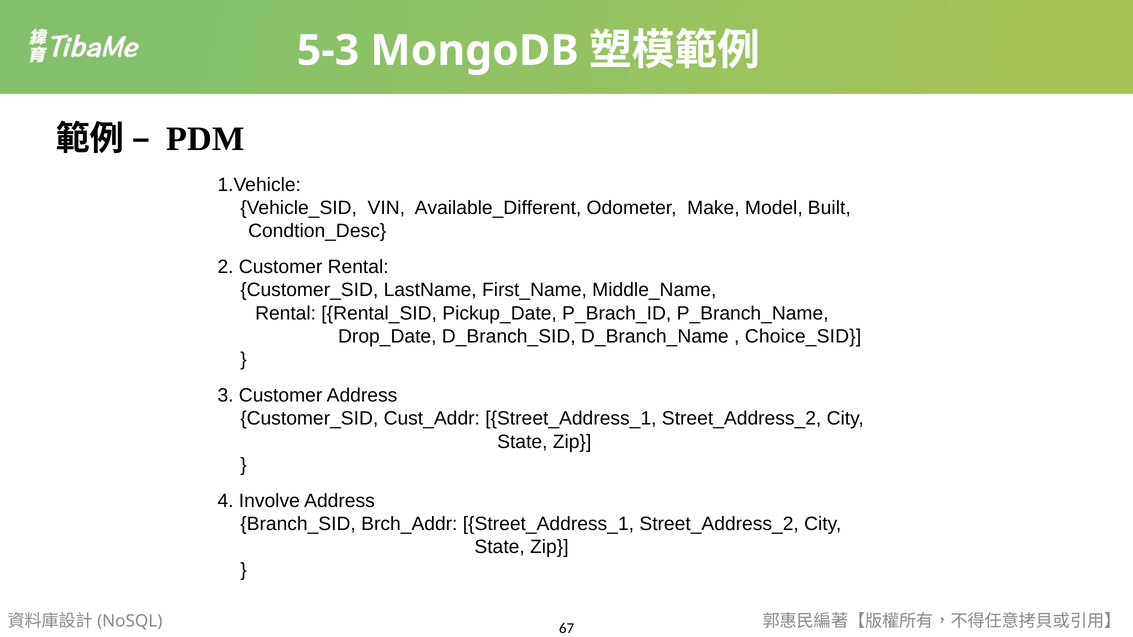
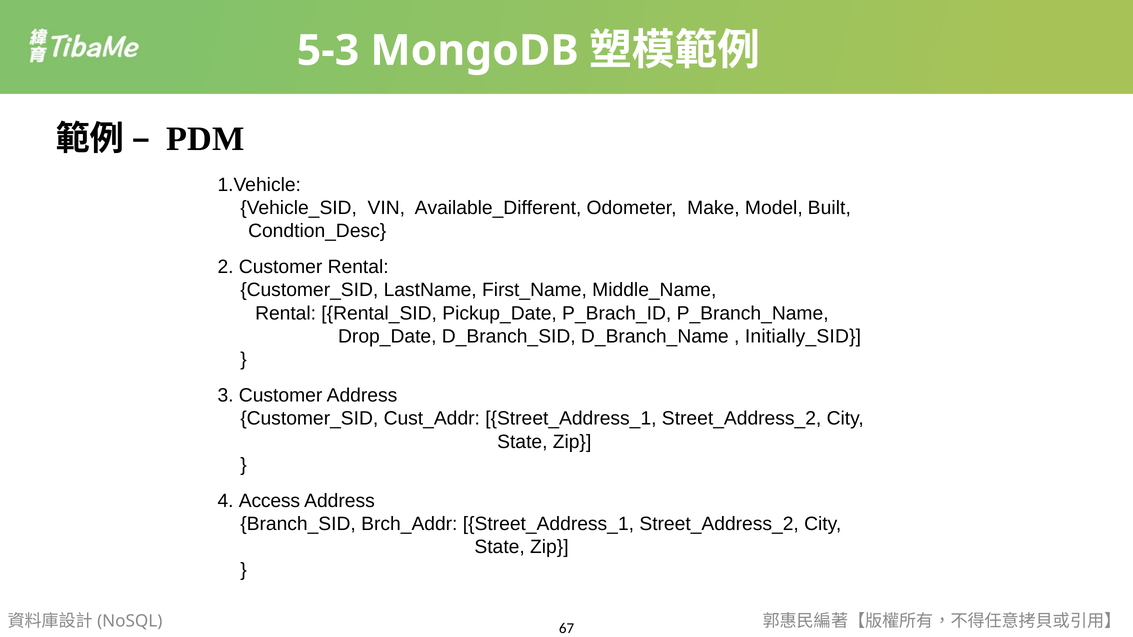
Choice_SID: Choice_SID -> Initially_SID
Involve: Involve -> Access
